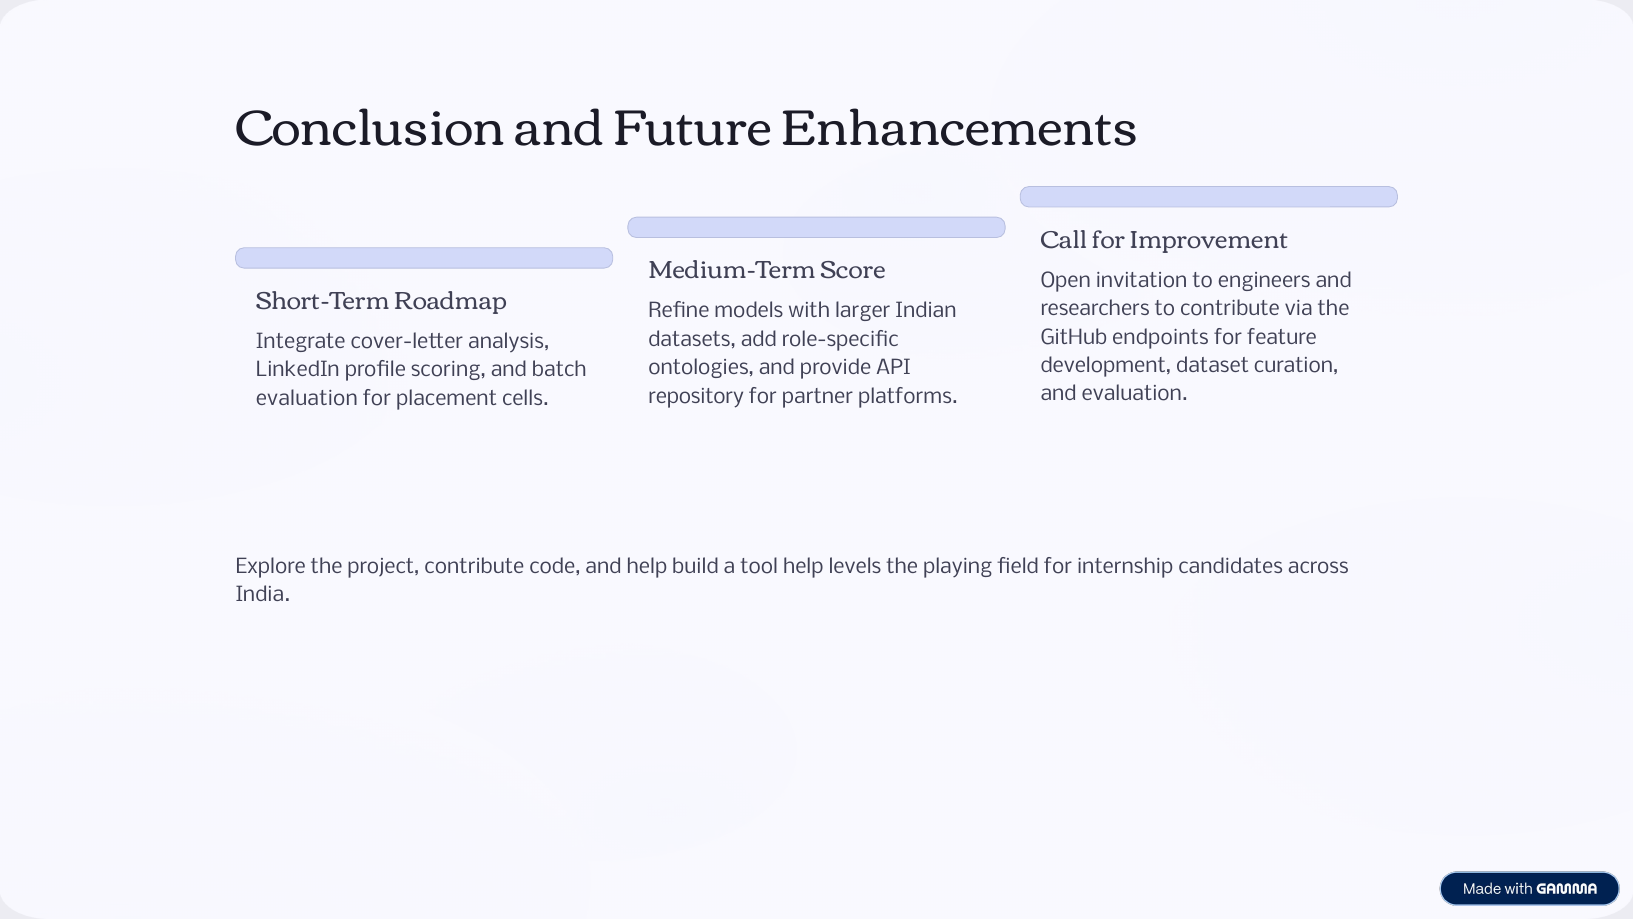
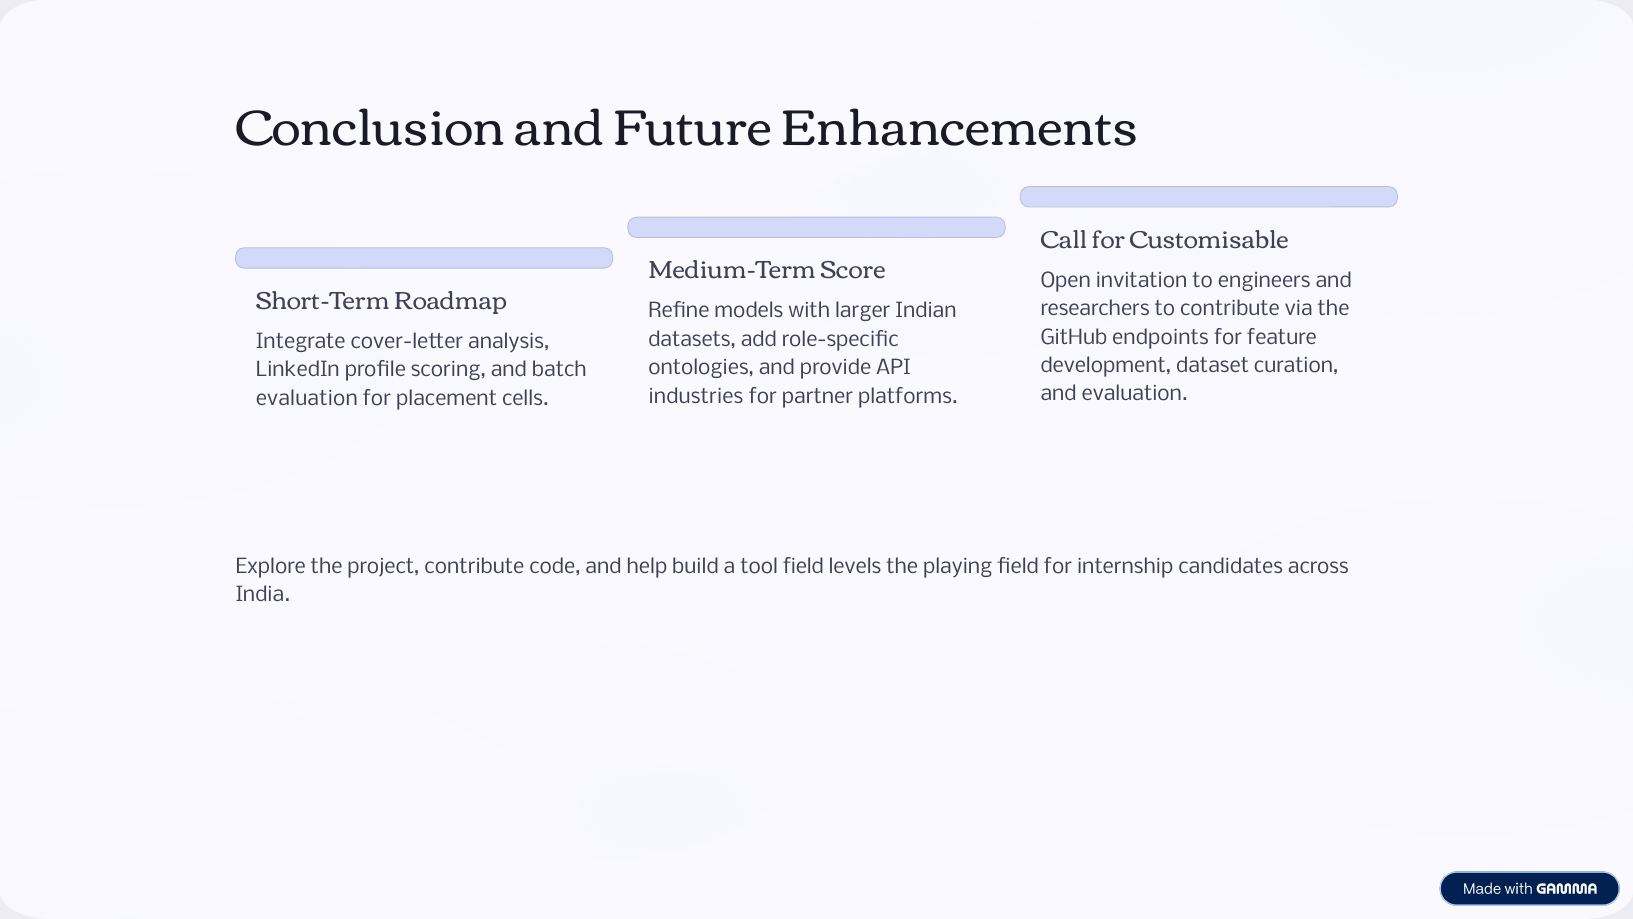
Improvement: Improvement -> Customisable
repository: repository -> industries
tool help: help -> field
